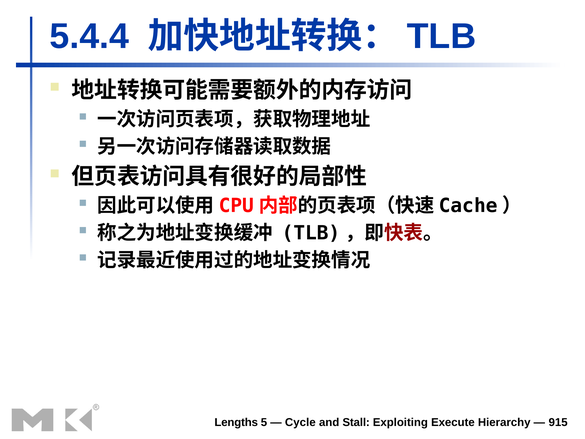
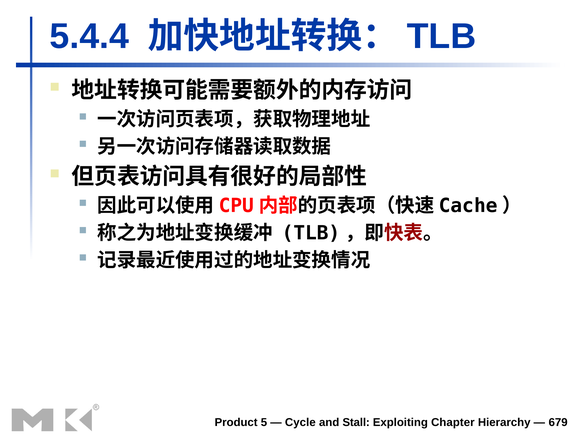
Lengths: Lengths -> Product
Execute: Execute -> Chapter
915: 915 -> 679
